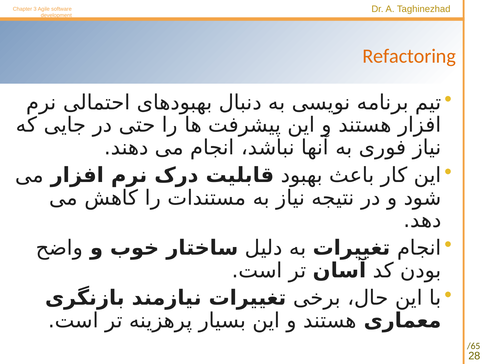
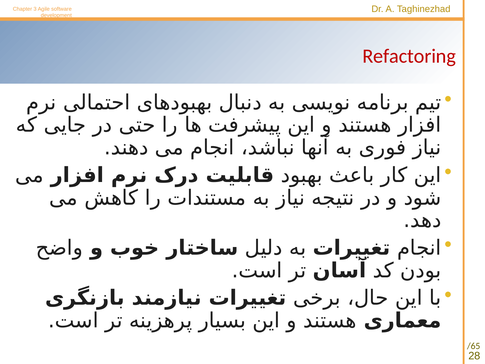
Refactoring colour: orange -> red
